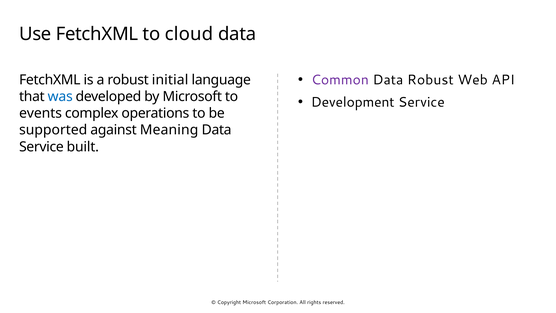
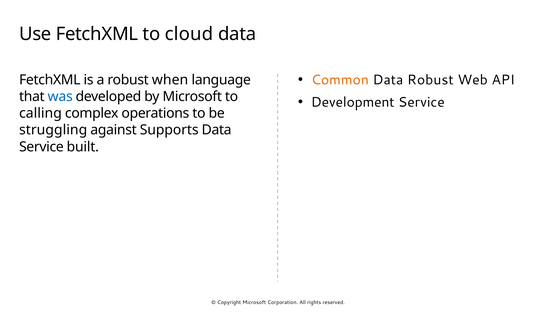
Common colour: purple -> orange
initial: initial -> when
events: events -> calling
supported: supported -> struggling
Meaning: Meaning -> Supports
